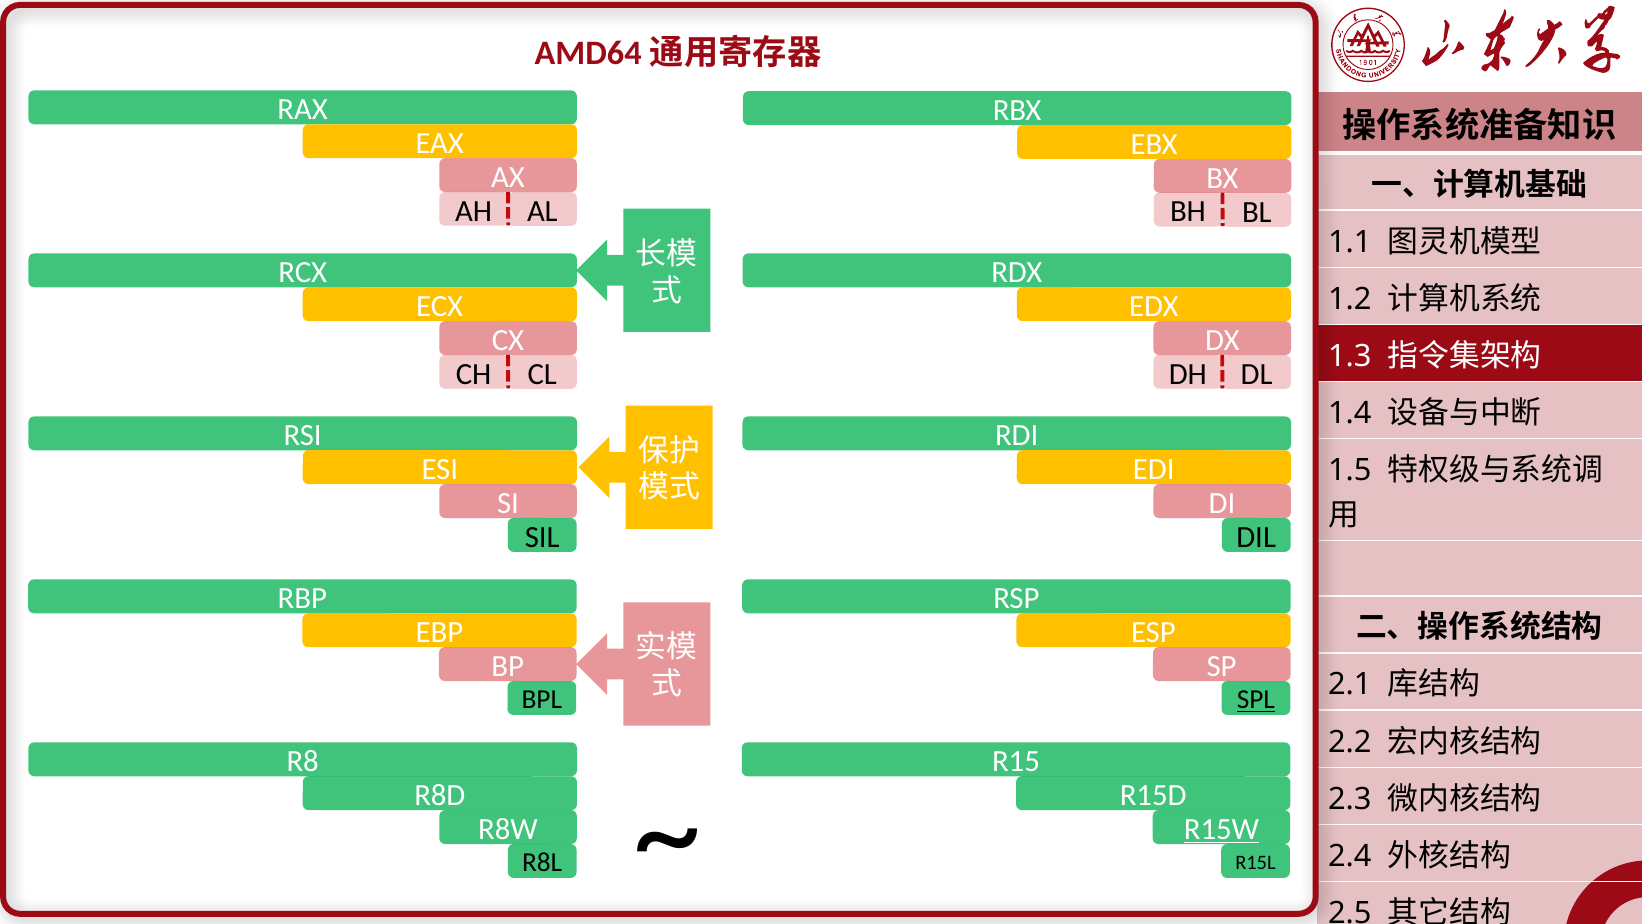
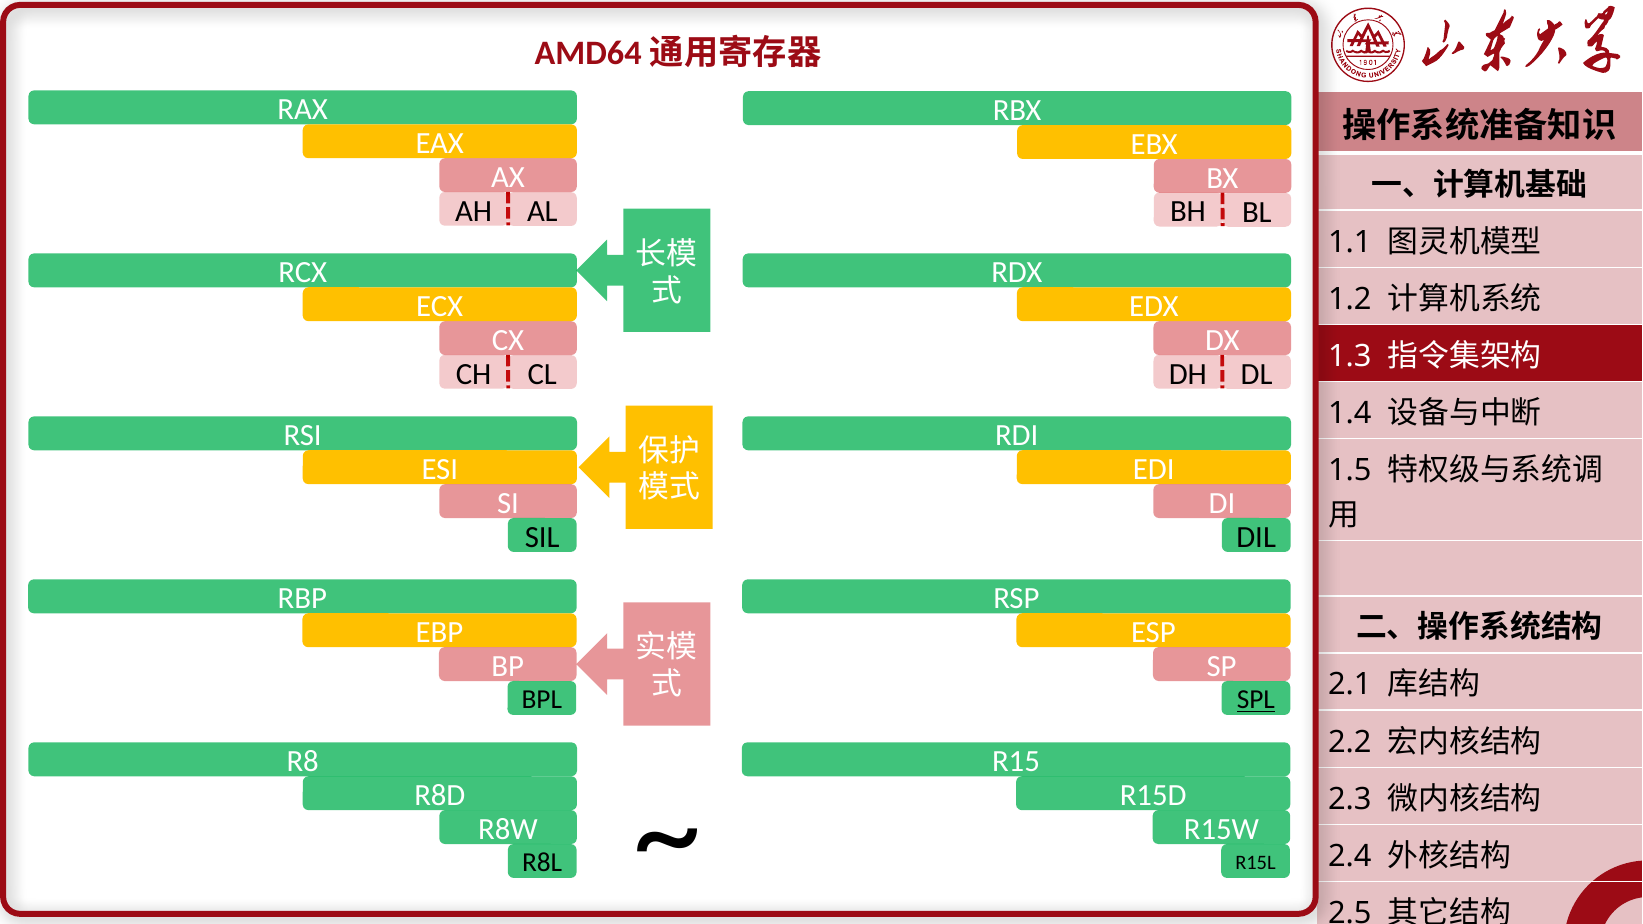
R15W underline: present -> none
